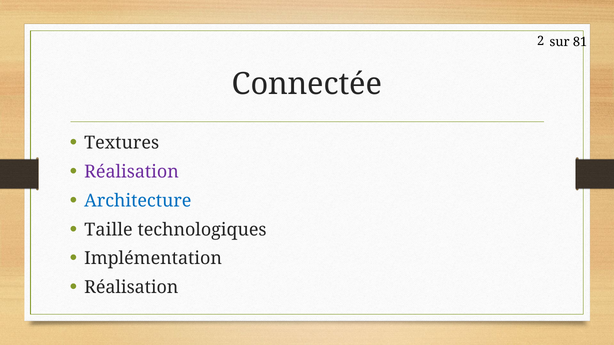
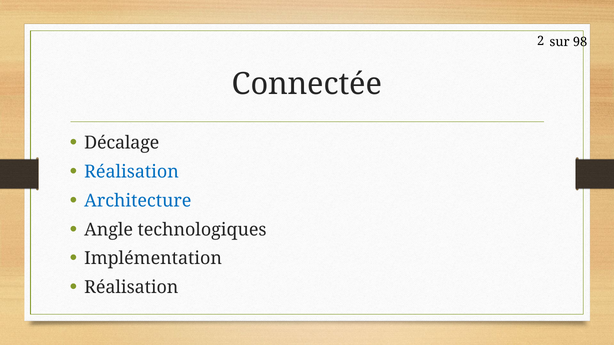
81: 81 -> 98
Textures: Textures -> Décalage
Réalisation at (132, 172) colour: purple -> blue
Taille: Taille -> Angle
